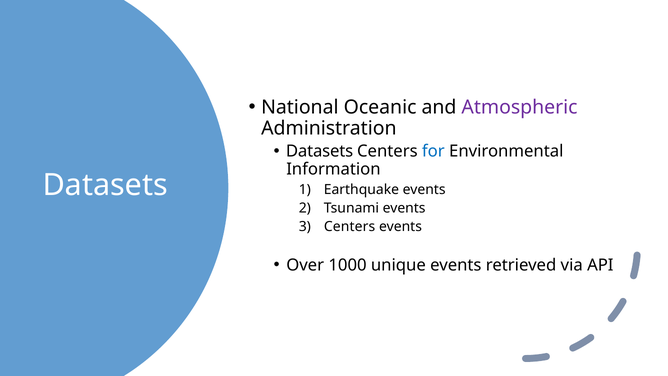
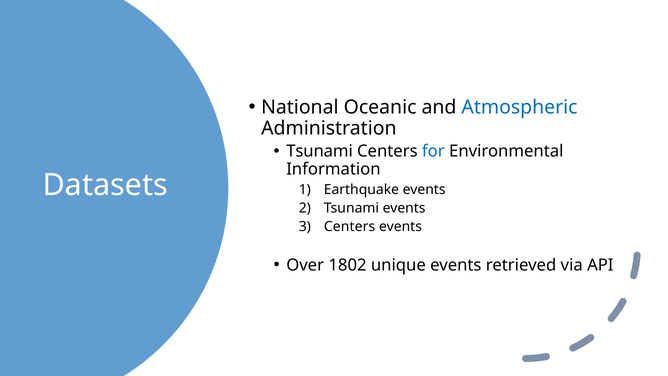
Atmospheric colour: purple -> blue
Datasets at (320, 151): Datasets -> Tsunami
1000: 1000 -> 1802
